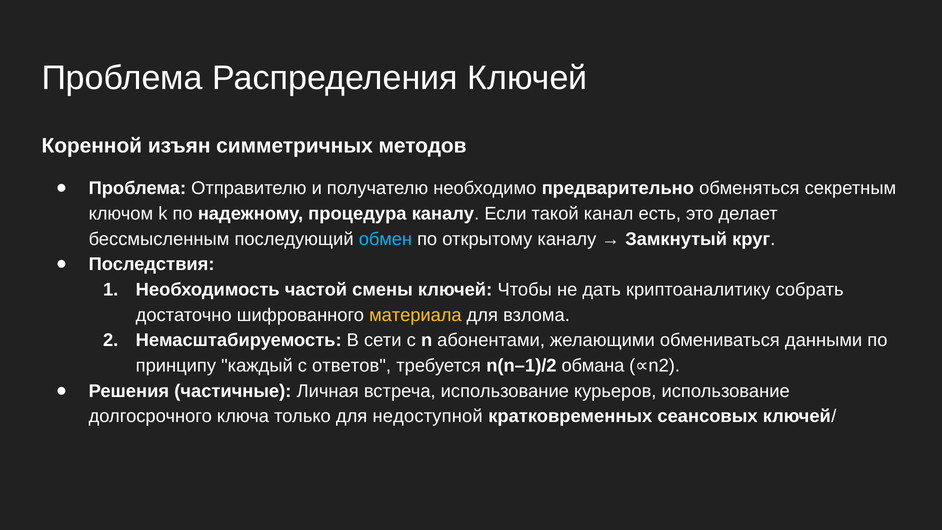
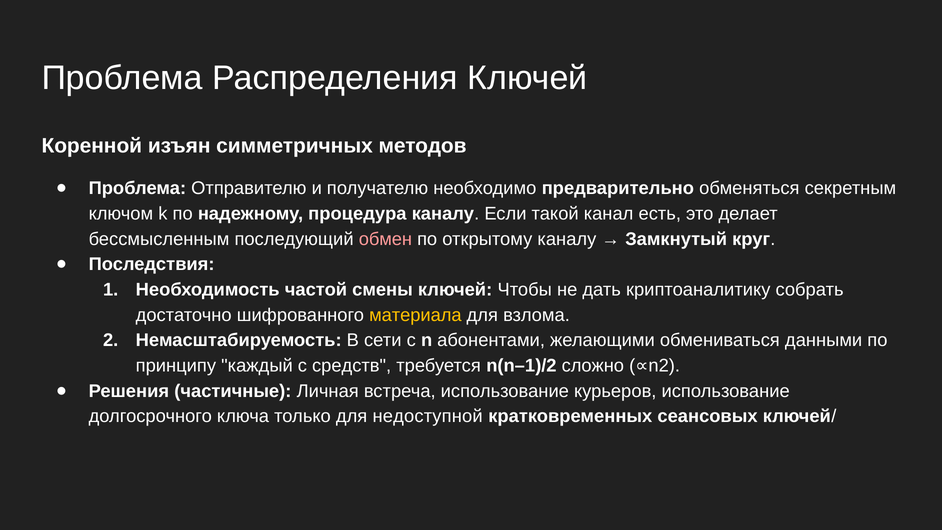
обмен colour: light blue -> pink
ответов: ответов -> средств
обмана: обмана -> сложно
